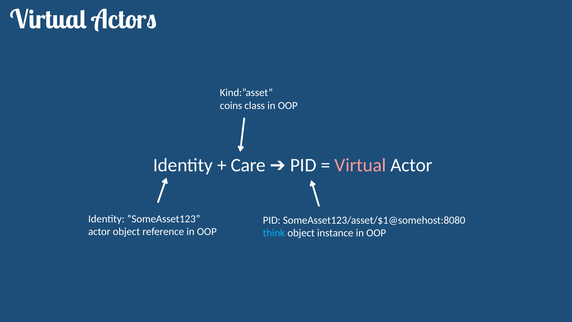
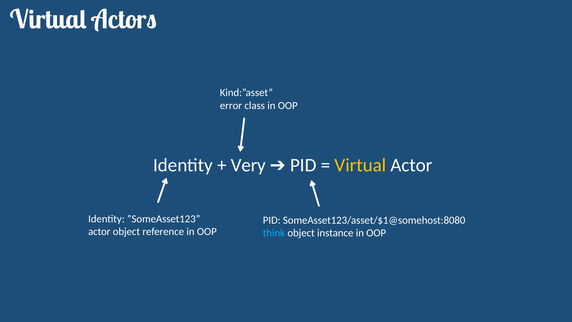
coins: coins -> error
Care: Care -> Very
Virtual at (360, 165) colour: pink -> yellow
